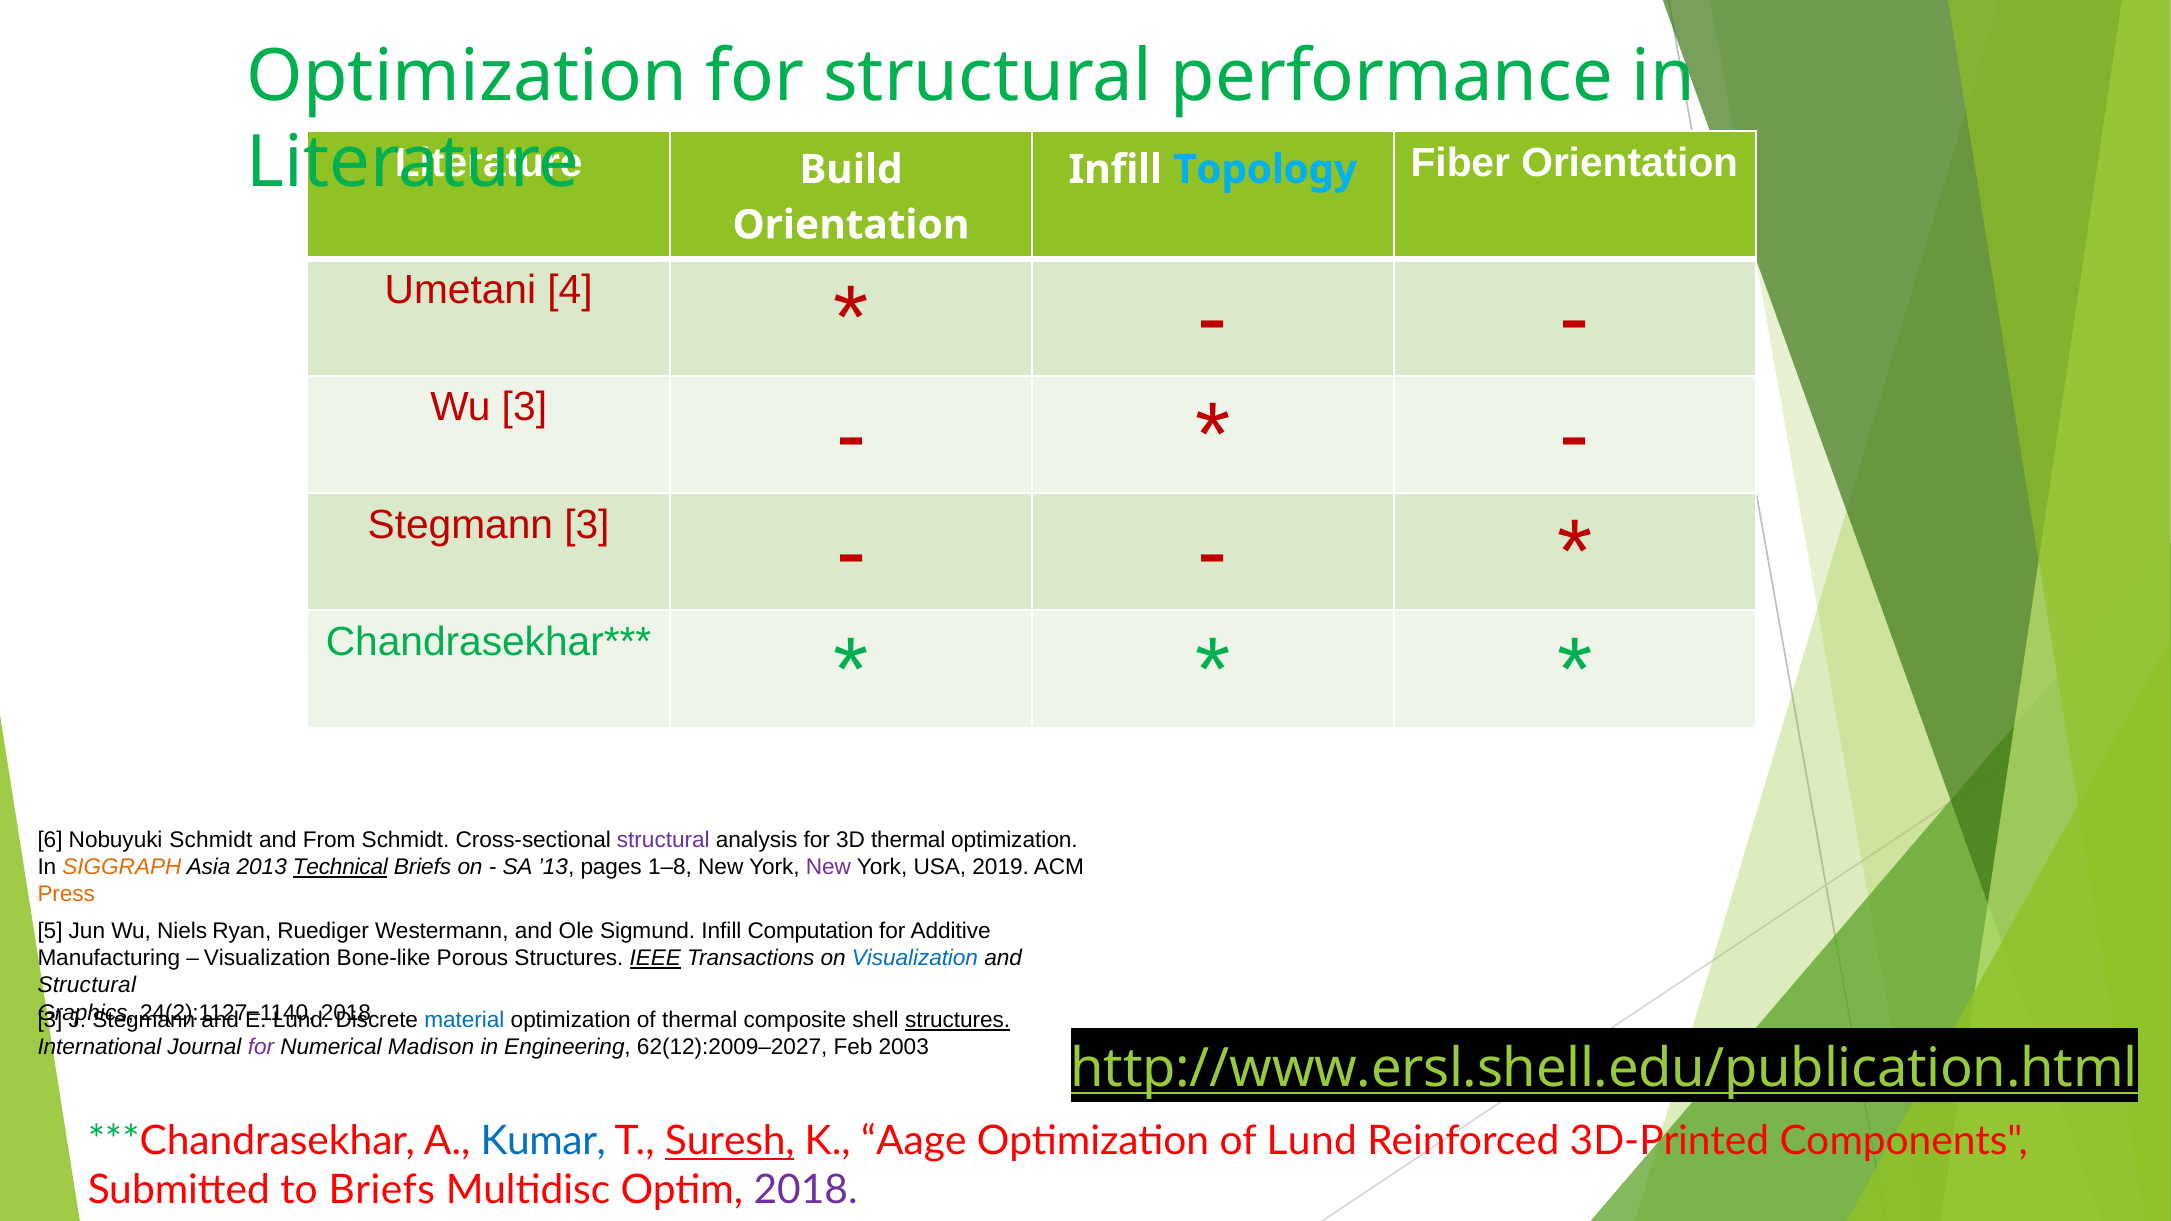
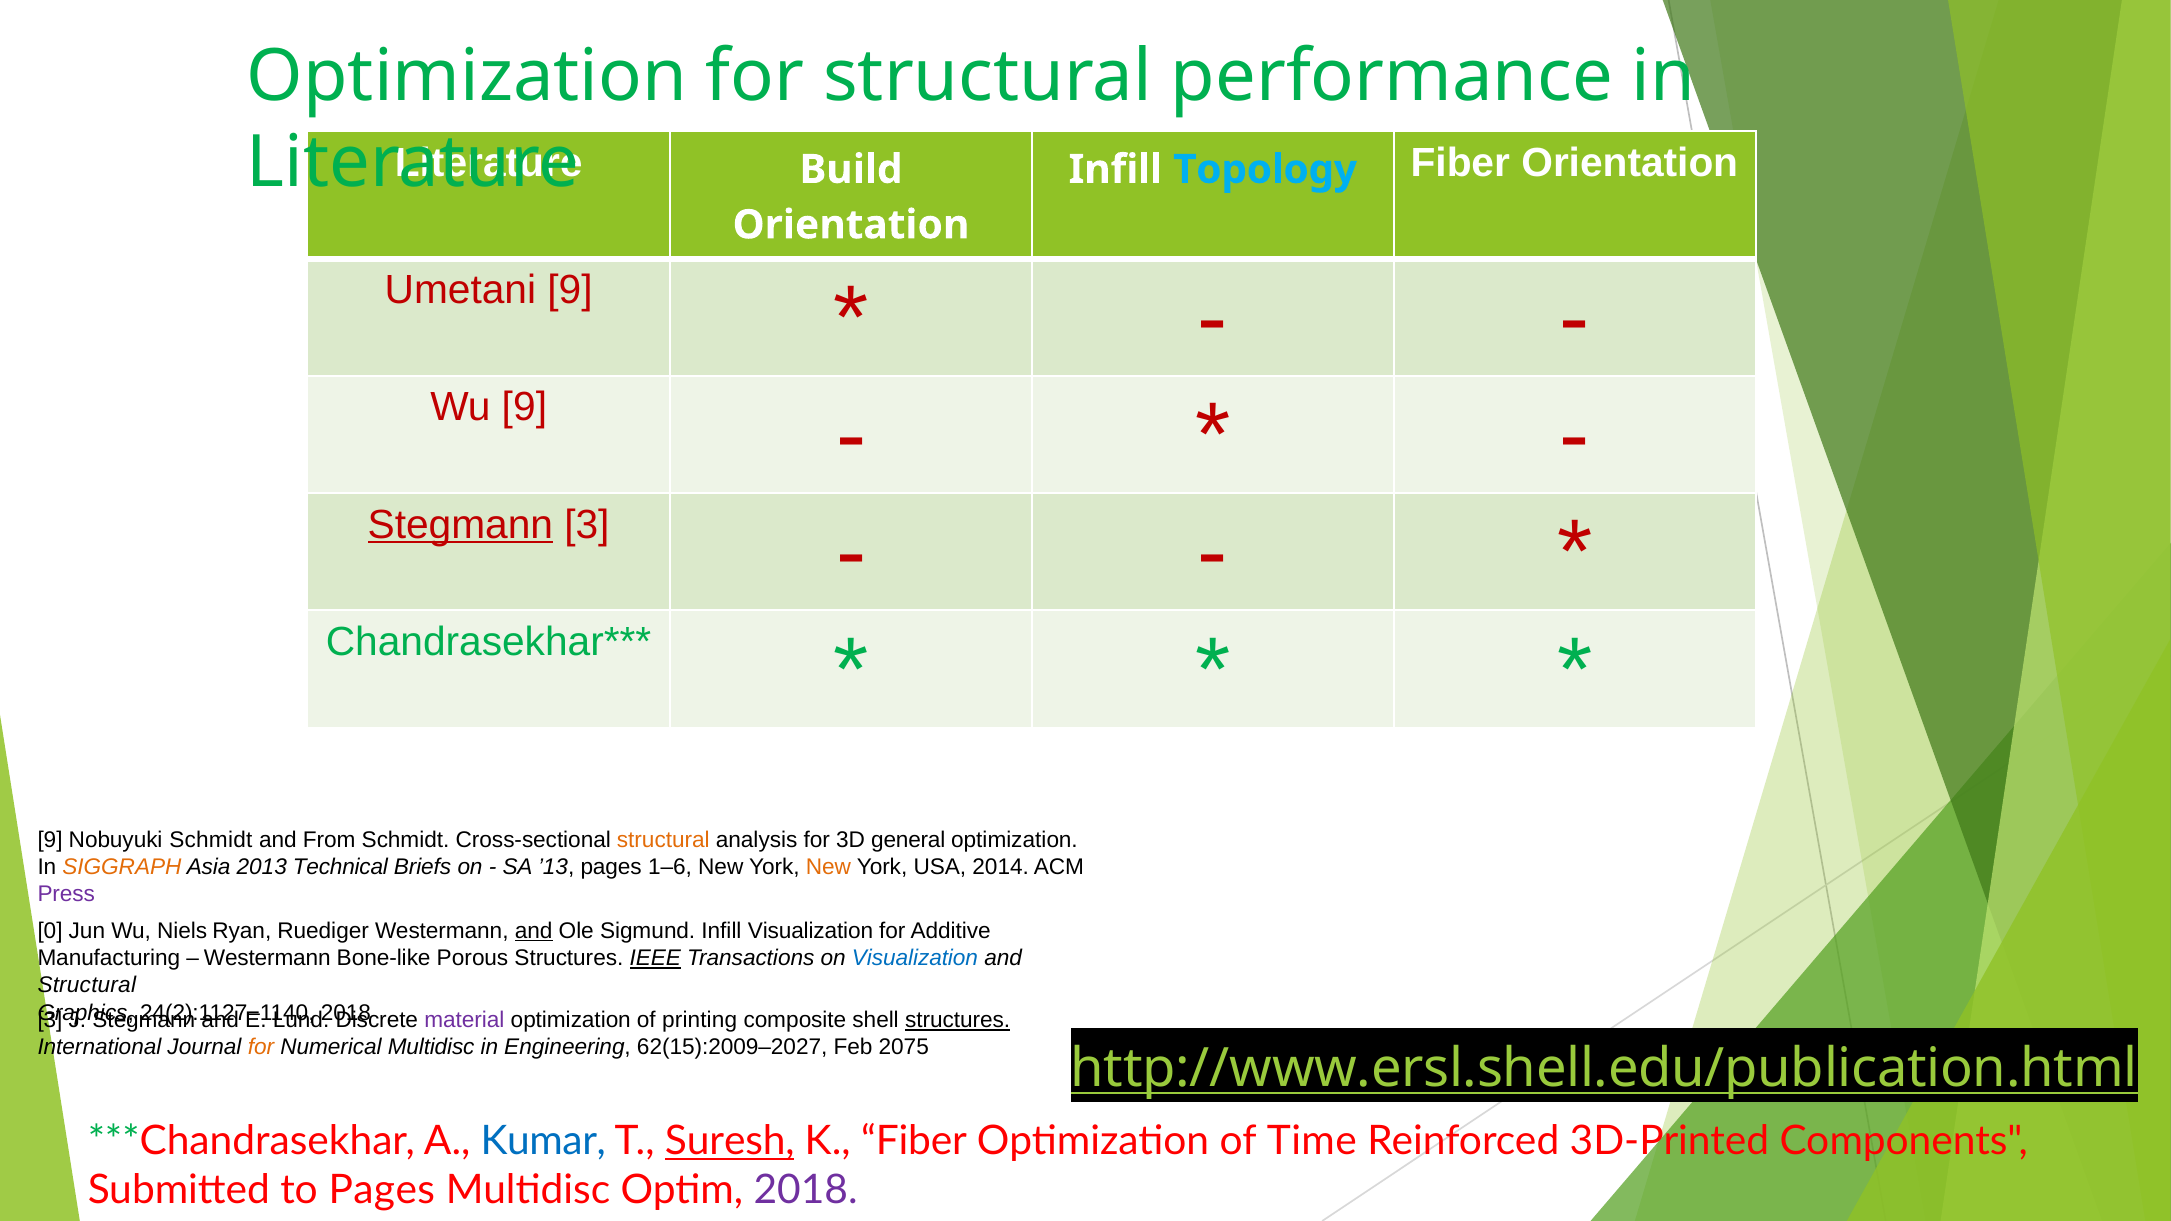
Umetani 4: 4 -> 9
Wu 3: 3 -> 9
Stegmann at (460, 525) underline: none -> present
6 at (50, 840): 6 -> 9
structural at (663, 840) colour: purple -> orange
3D thermal: thermal -> general
Technical underline: present -> none
1–8: 1–8 -> 1–6
New at (828, 867) colour: purple -> orange
2019: 2019 -> 2014
Press colour: orange -> purple
5: 5 -> 0
and at (534, 931) underline: none -> present
Infill Computation: Computation -> Visualization
Visualization at (267, 958): Visualization -> Westermann
material colour: blue -> purple
of thermal: thermal -> printing
for at (261, 1047) colour: purple -> orange
Numerical Madison: Madison -> Multidisc
62(12):2009–2027: 62(12):2009–2027 -> 62(15):2009–2027
2003: 2003 -> 2075
K Aage: Aage -> Fiber
of Lund: Lund -> Time
to Briefs: Briefs -> Pages
